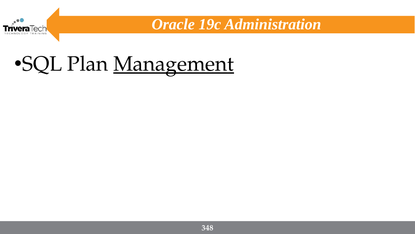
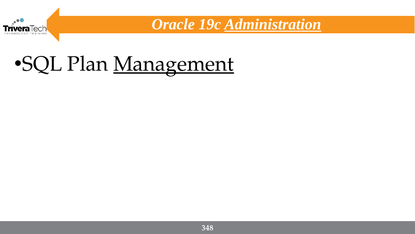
Administration underline: none -> present
